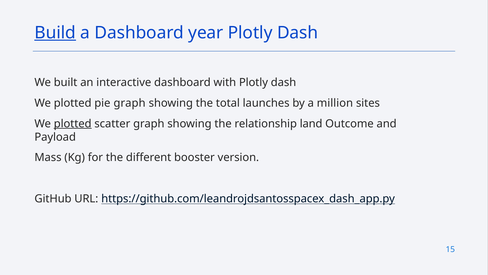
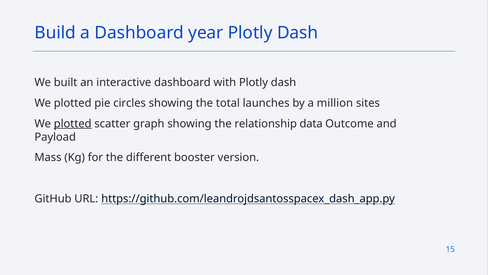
Build underline: present -> none
pie graph: graph -> circles
land: land -> data
